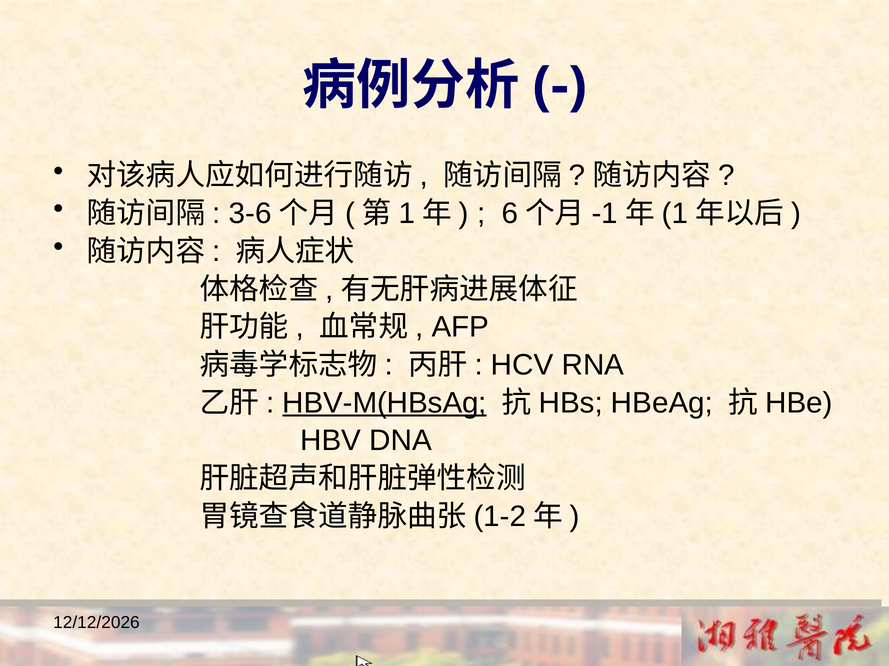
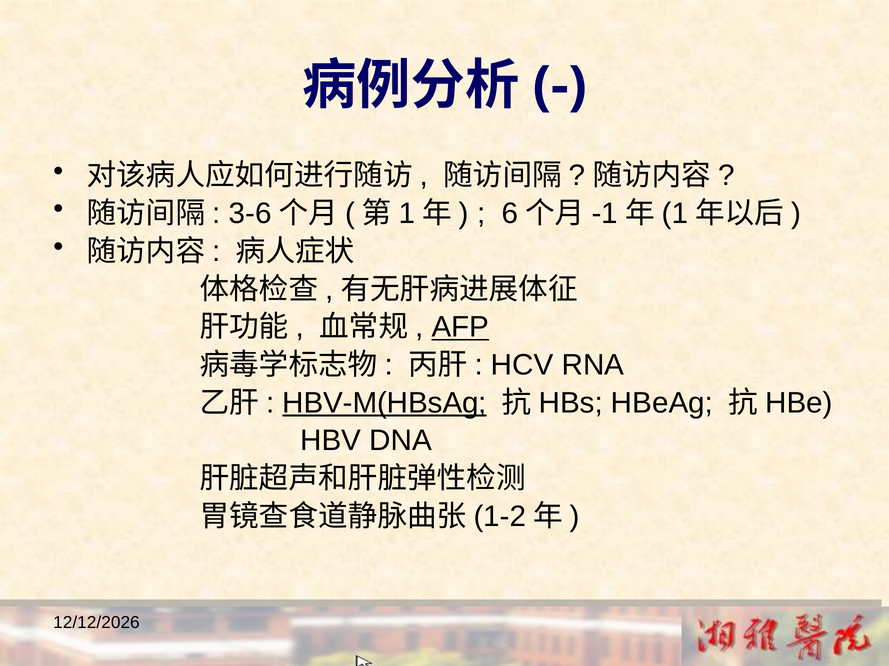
AFP underline: none -> present
